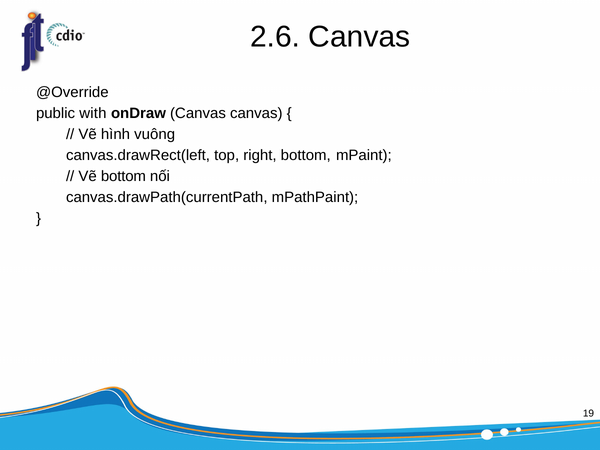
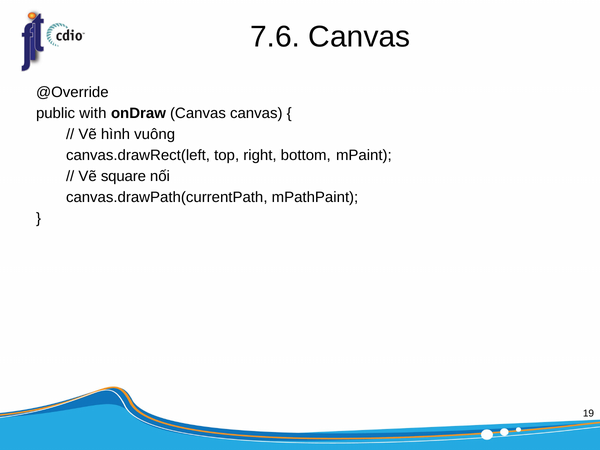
2.6: 2.6 -> 7.6
Vẽ bottom: bottom -> square
